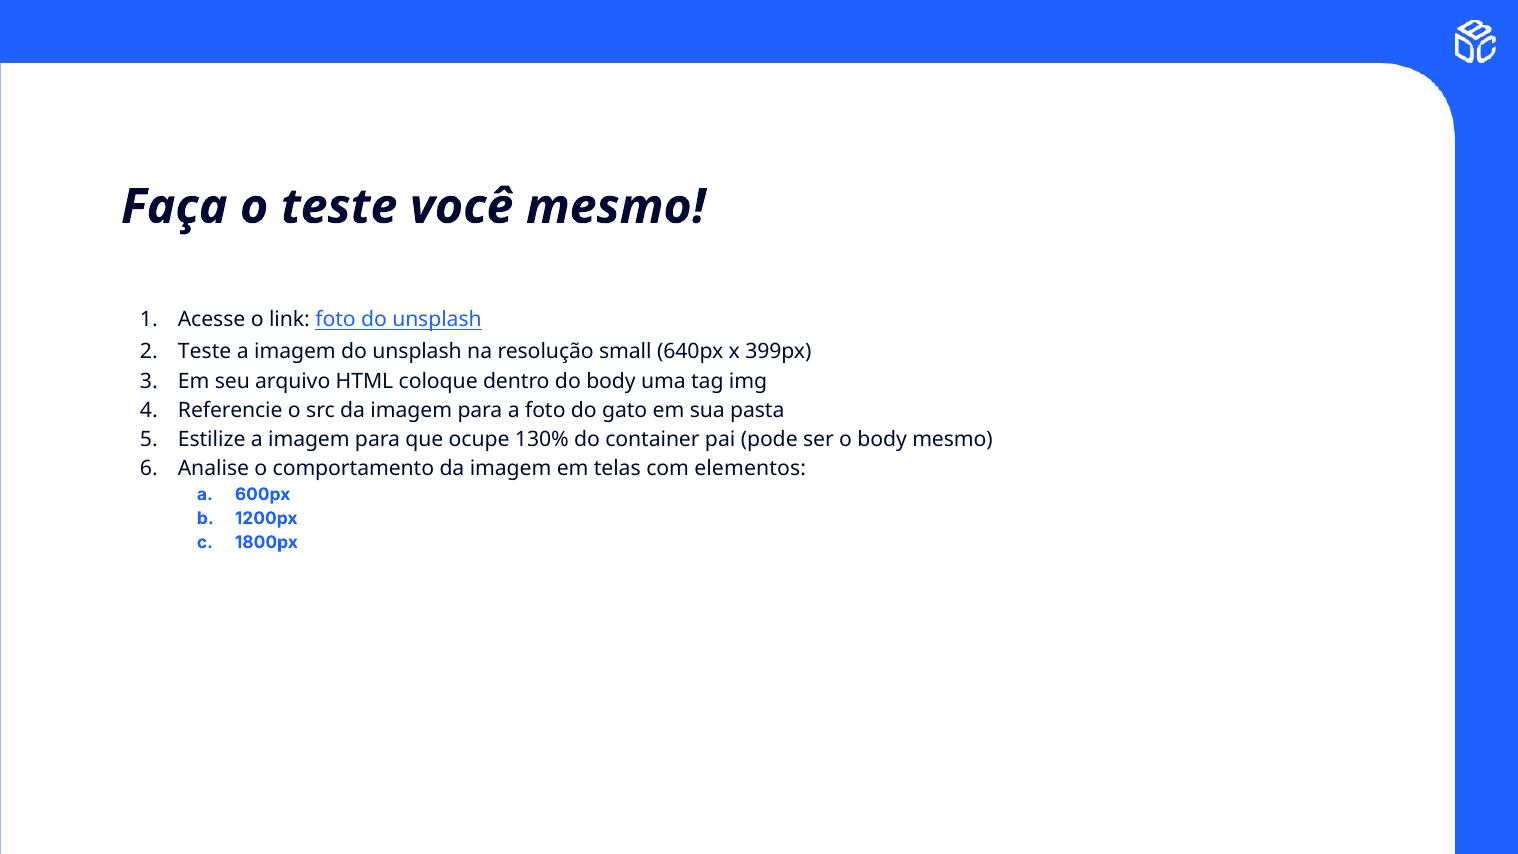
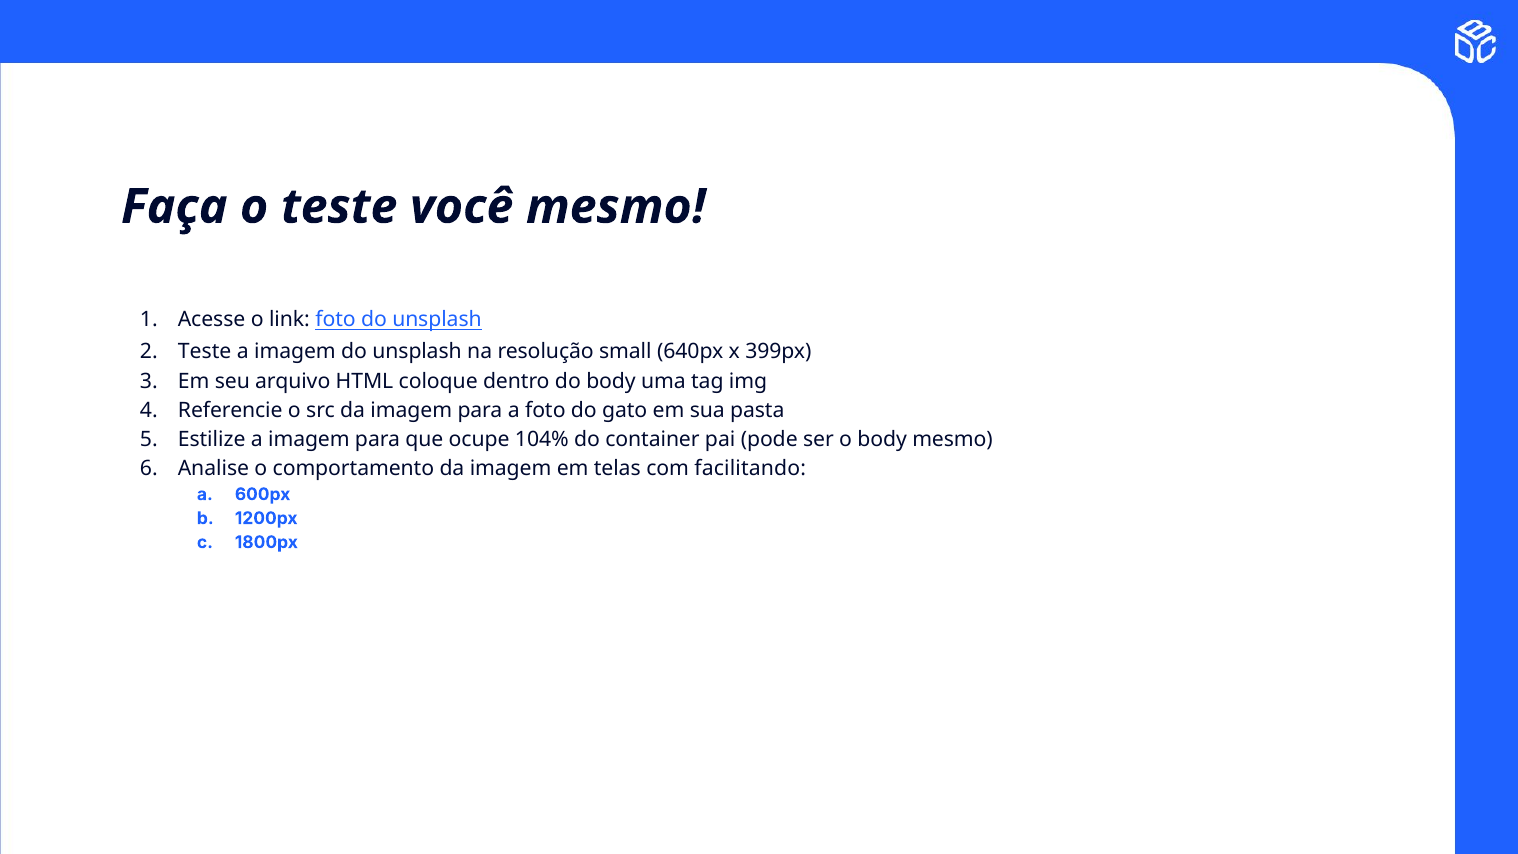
130%: 130% -> 104%
elementos: elementos -> facilitando
